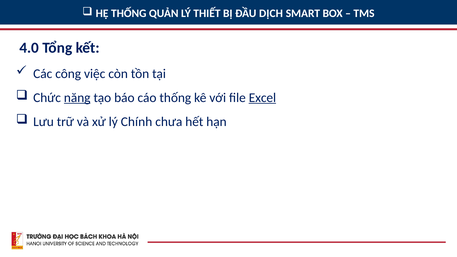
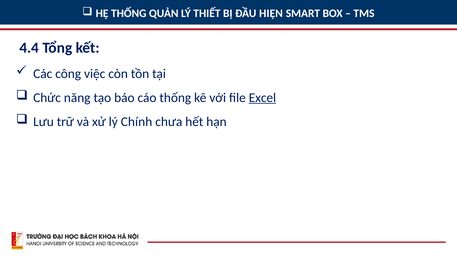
DỊCH: DỊCH -> HIỆN
4.0: 4.0 -> 4.4
năng underline: present -> none
